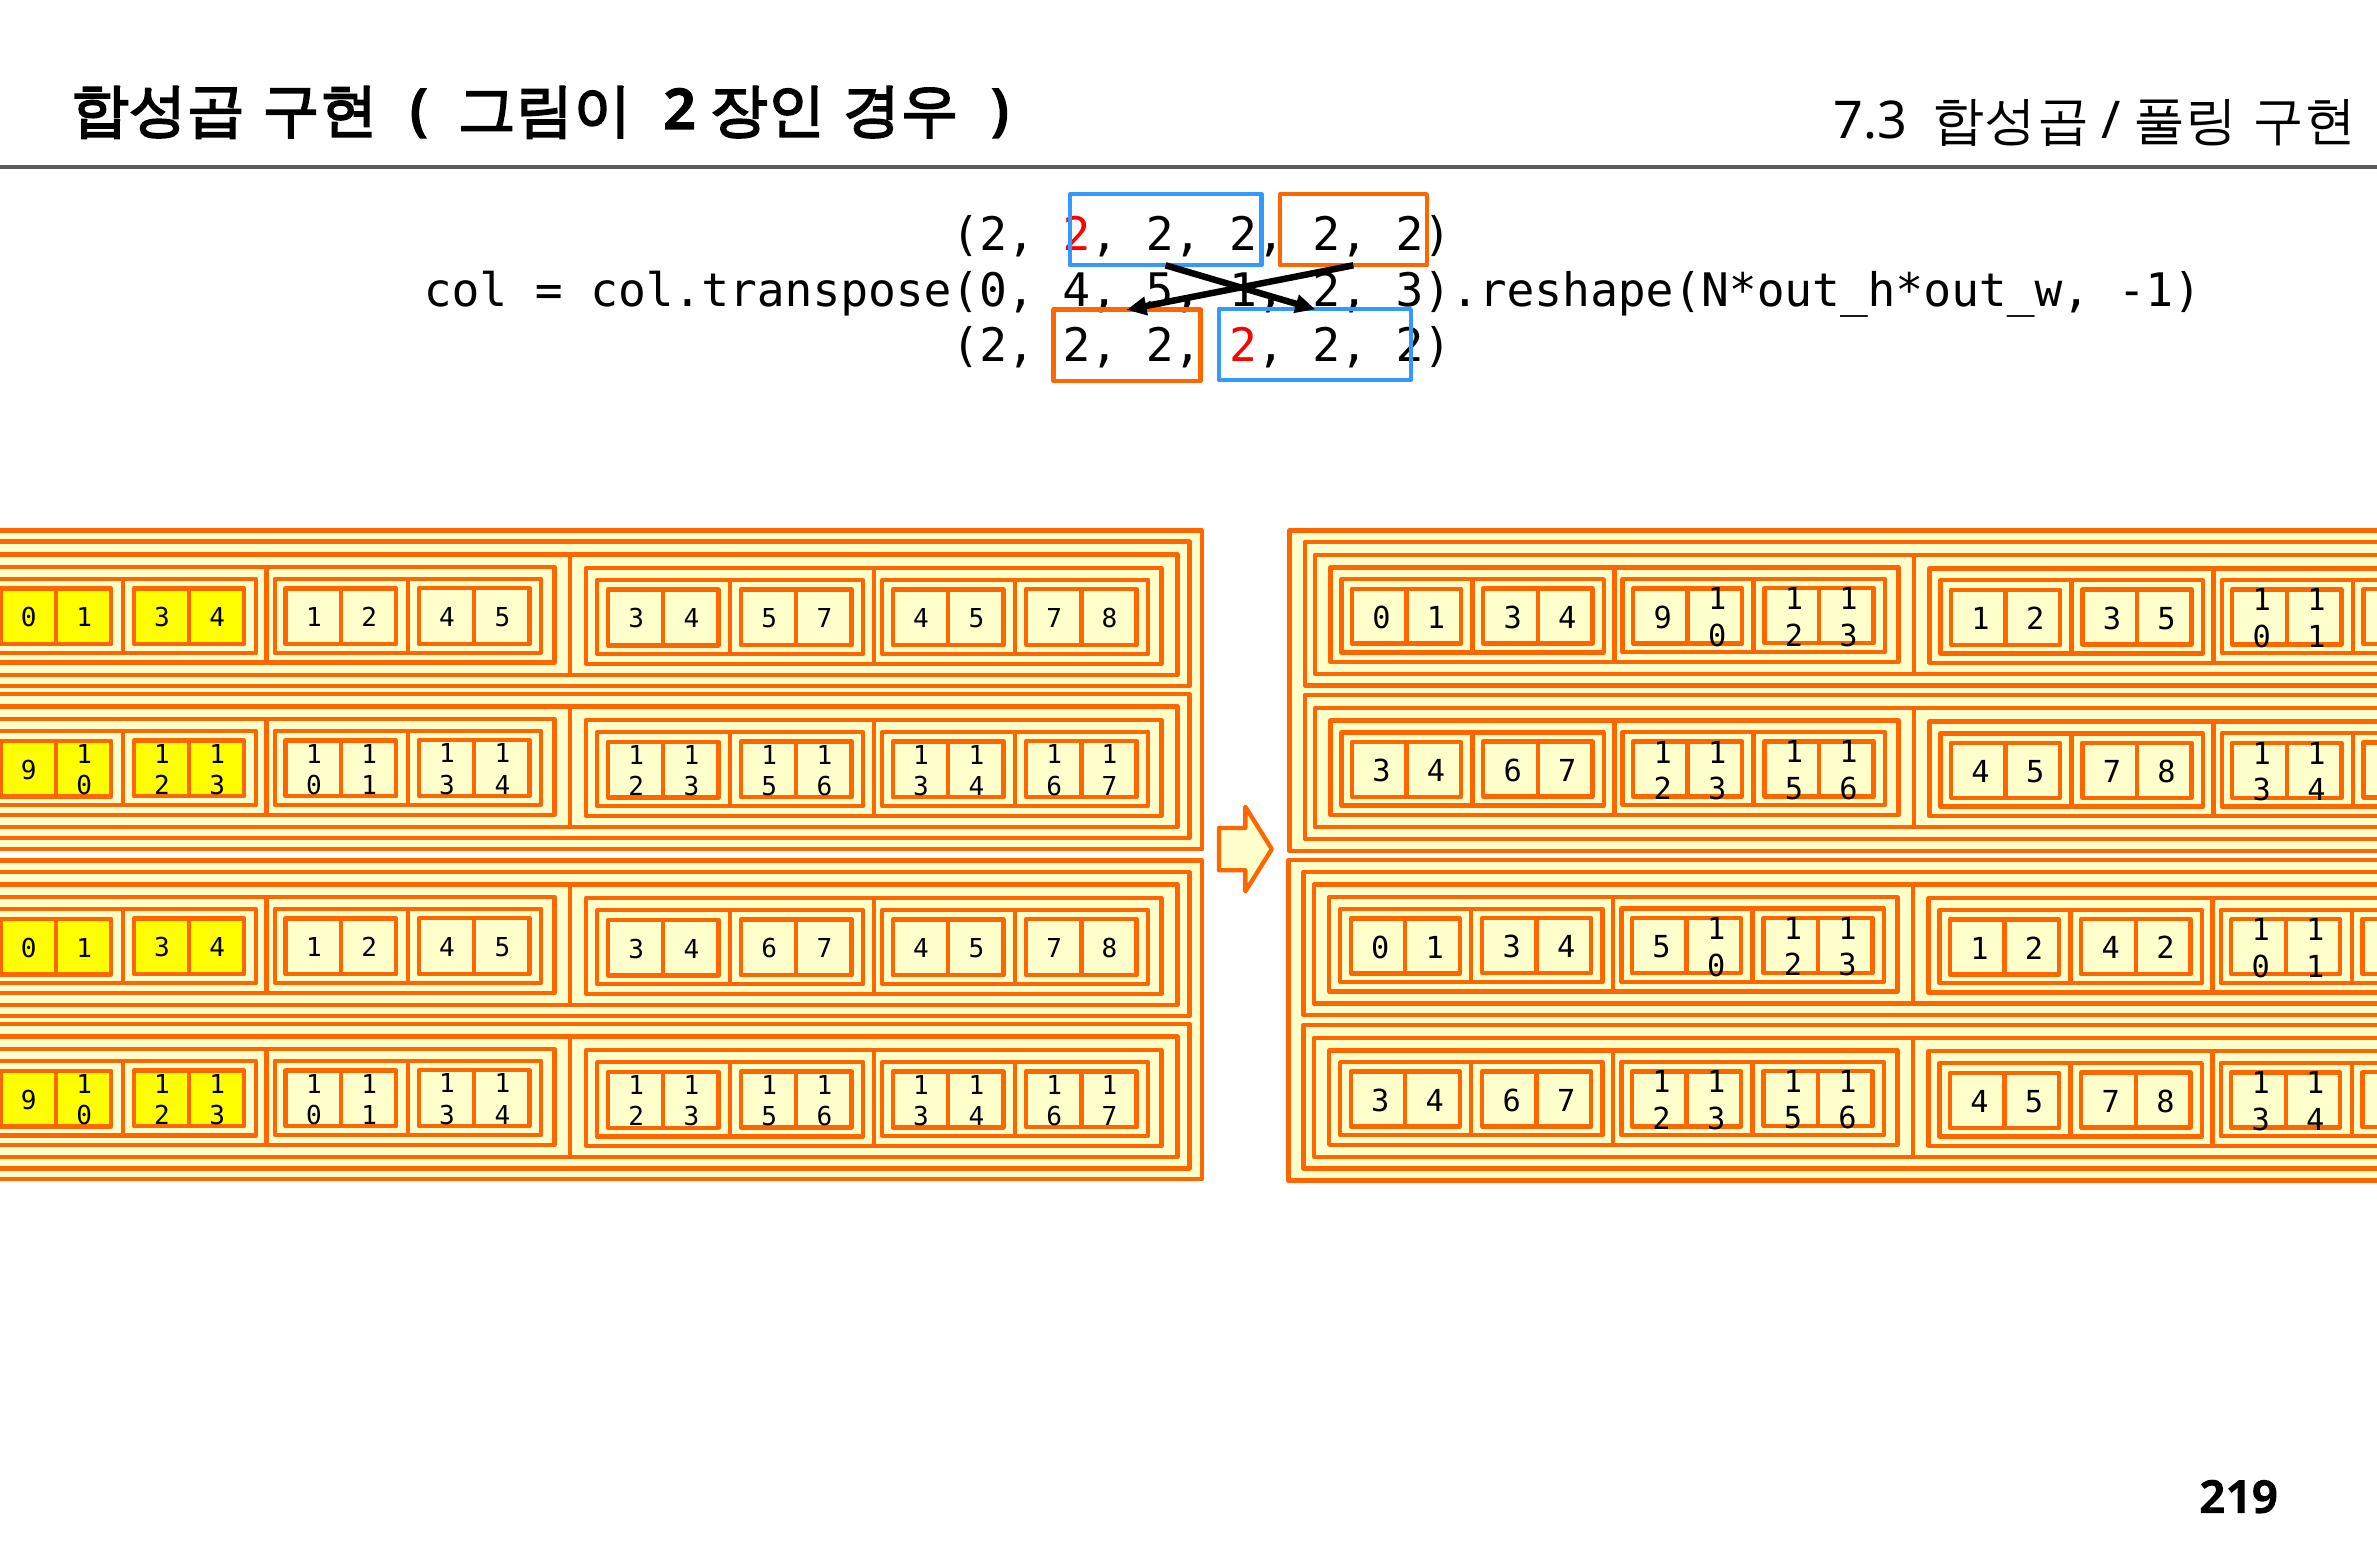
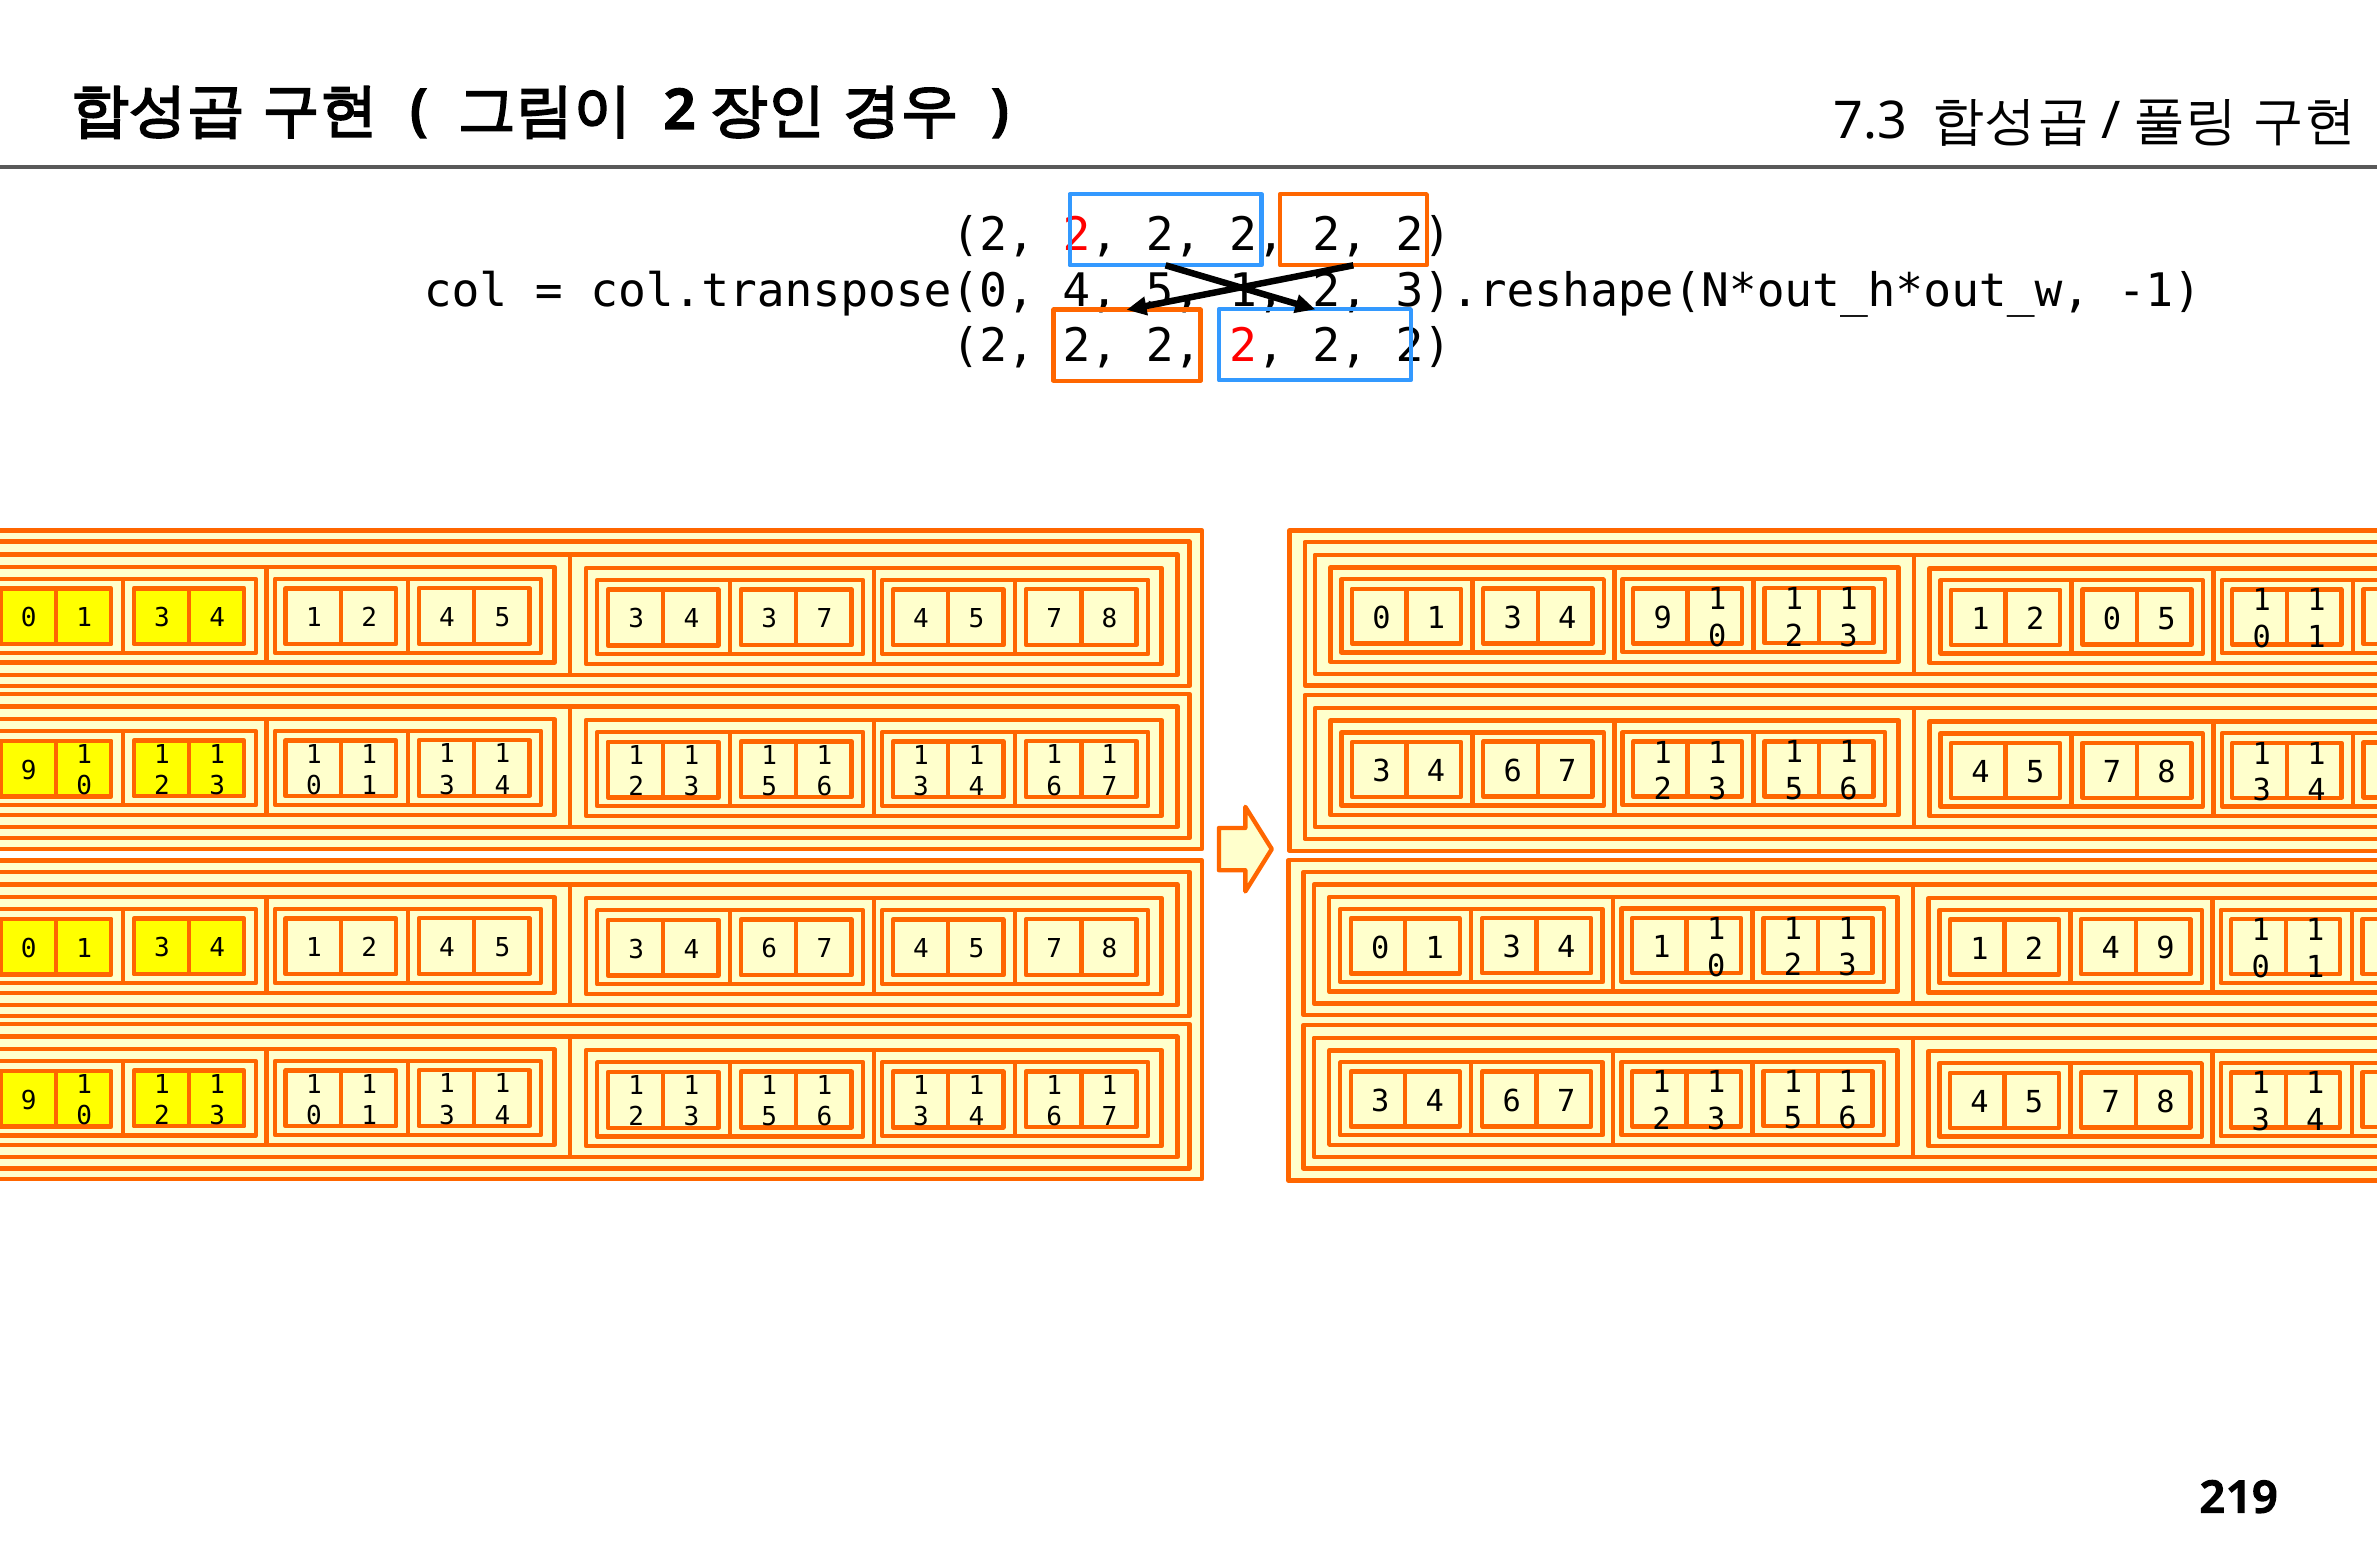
1 2 3: 3 -> 0
5 3 4 5: 5 -> 3
5 at (1662, 948): 5 -> 1
2 4 2: 2 -> 9
